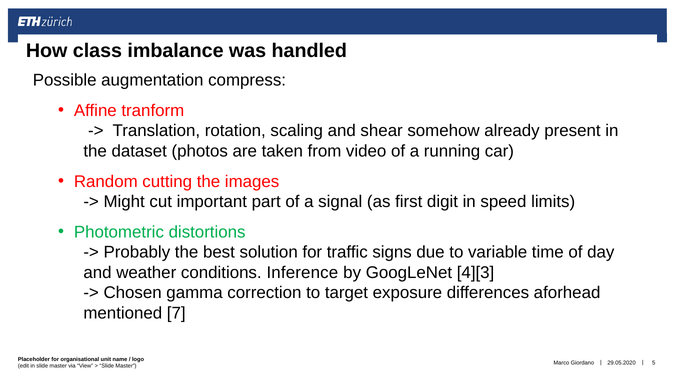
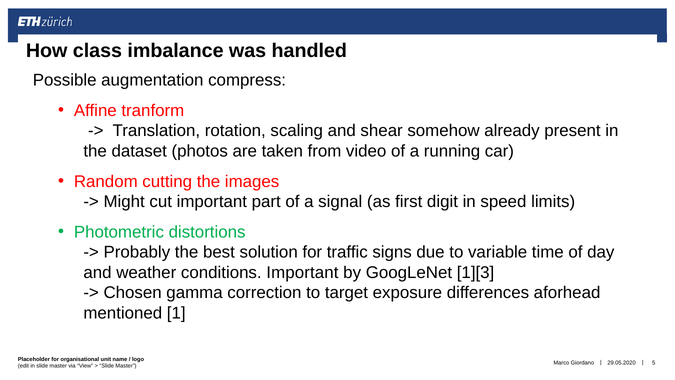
conditions Inference: Inference -> Important
4][3: 4][3 -> 1][3
7: 7 -> 1
